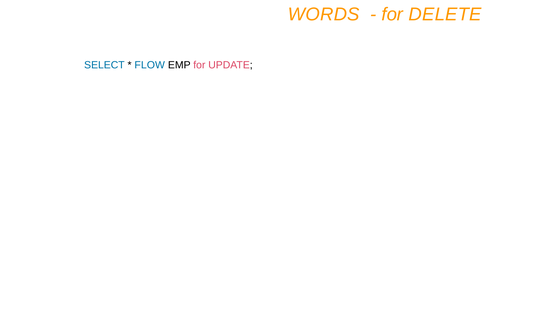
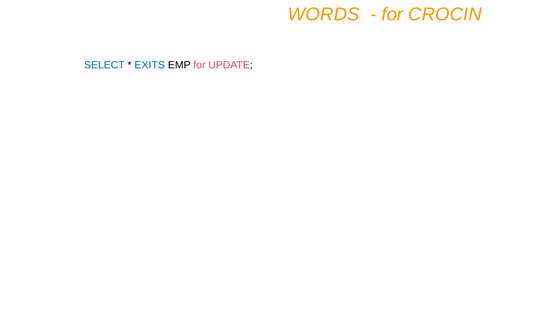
DELETE: DELETE -> CROCIN
FLOW: FLOW -> EXITS
